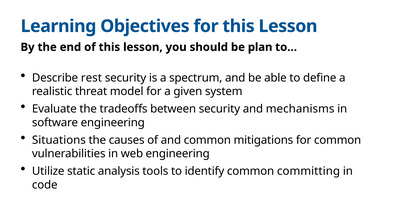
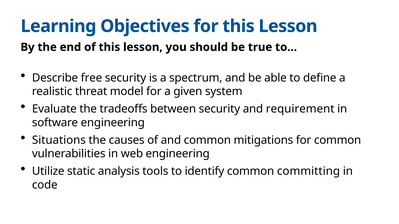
plan: plan -> true
rest: rest -> free
mechanisms: mechanisms -> requirement
